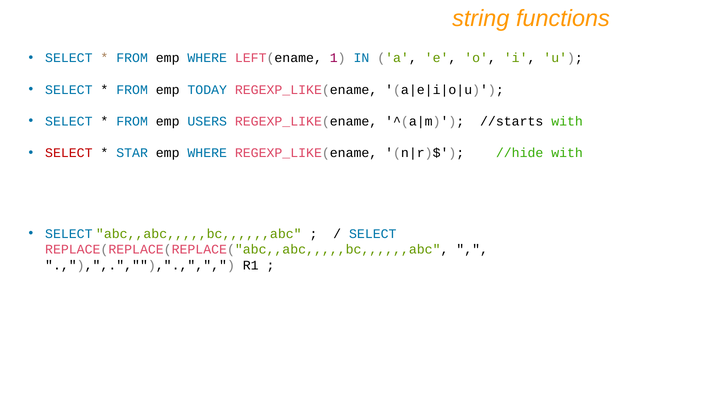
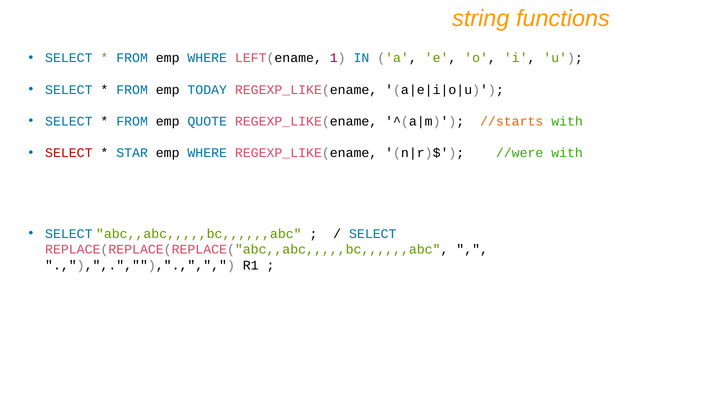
USERS: USERS -> QUOTE
//starts colour: black -> orange
//hide: //hide -> //were
